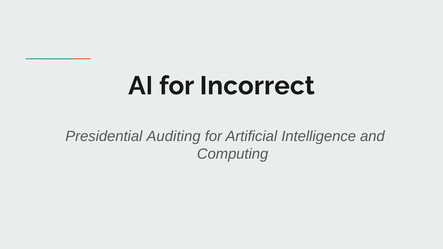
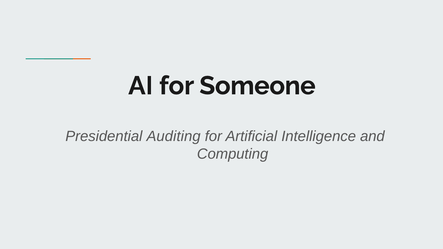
Incorrect: Incorrect -> Someone
